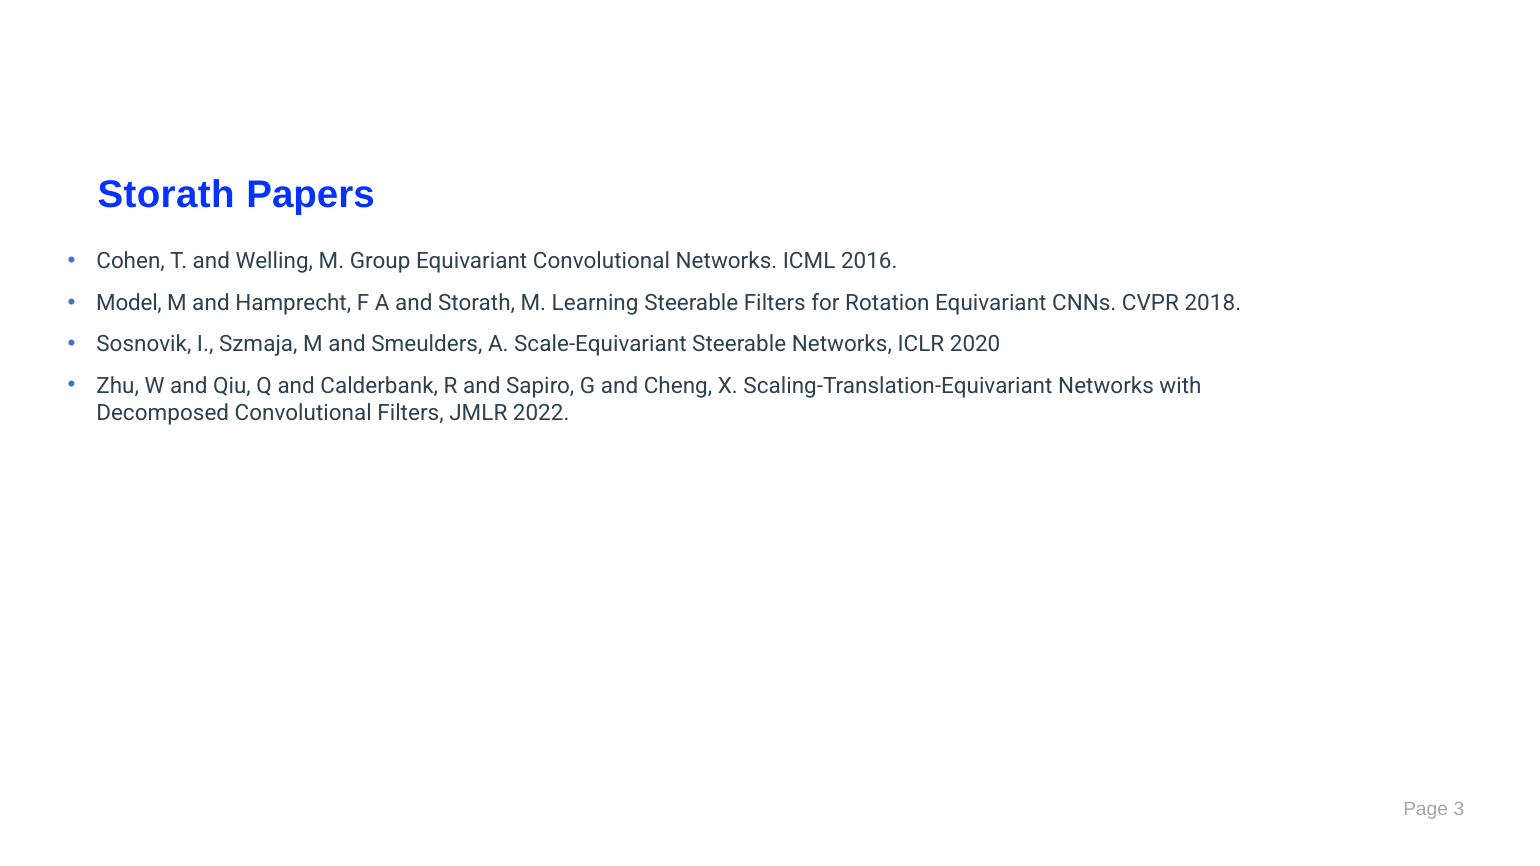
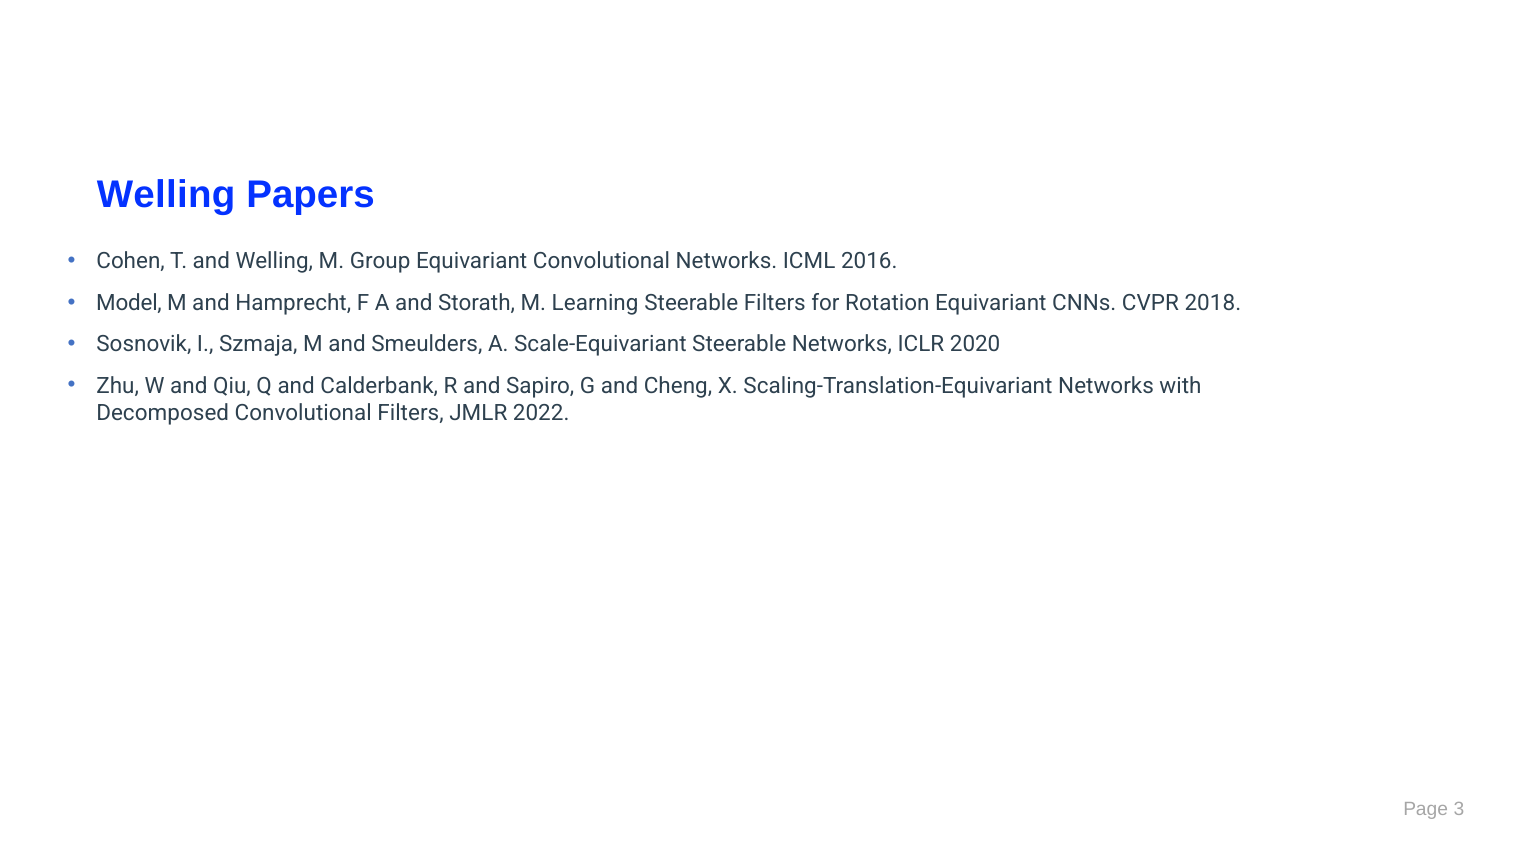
Storath at (166, 195): Storath -> Welling
